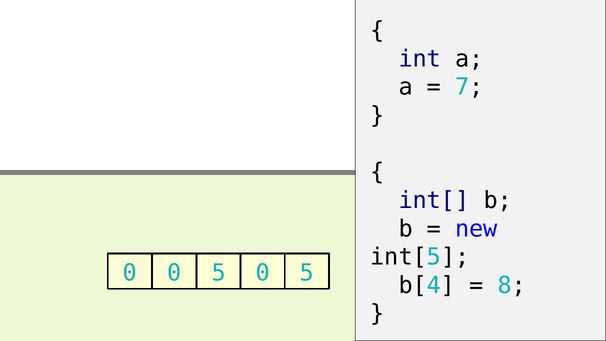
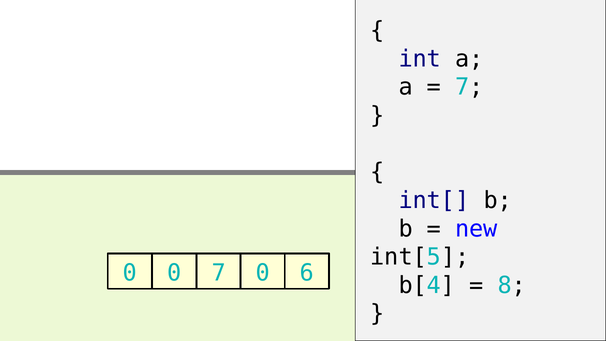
0 0 5: 5 -> 7
5 at (307, 273): 5 -> 6
